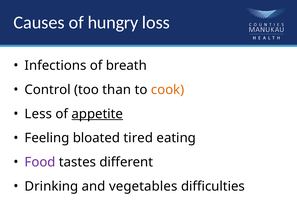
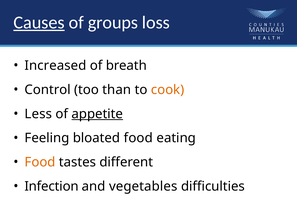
Causes underline: none -> present
hungry: hungry -> groups
Infections: Infections -> Increased
bloated tired: tired -> food
Food at (40, 162) colour: purple -> orange
Drinking: Drinking -> Infection
